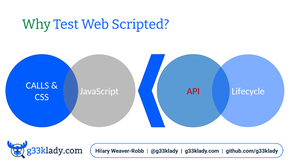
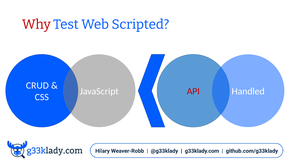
Why colour: green -> red
CALLS: CALLS -> CRUD
Lifecycle: Lifecycle -> Handled
